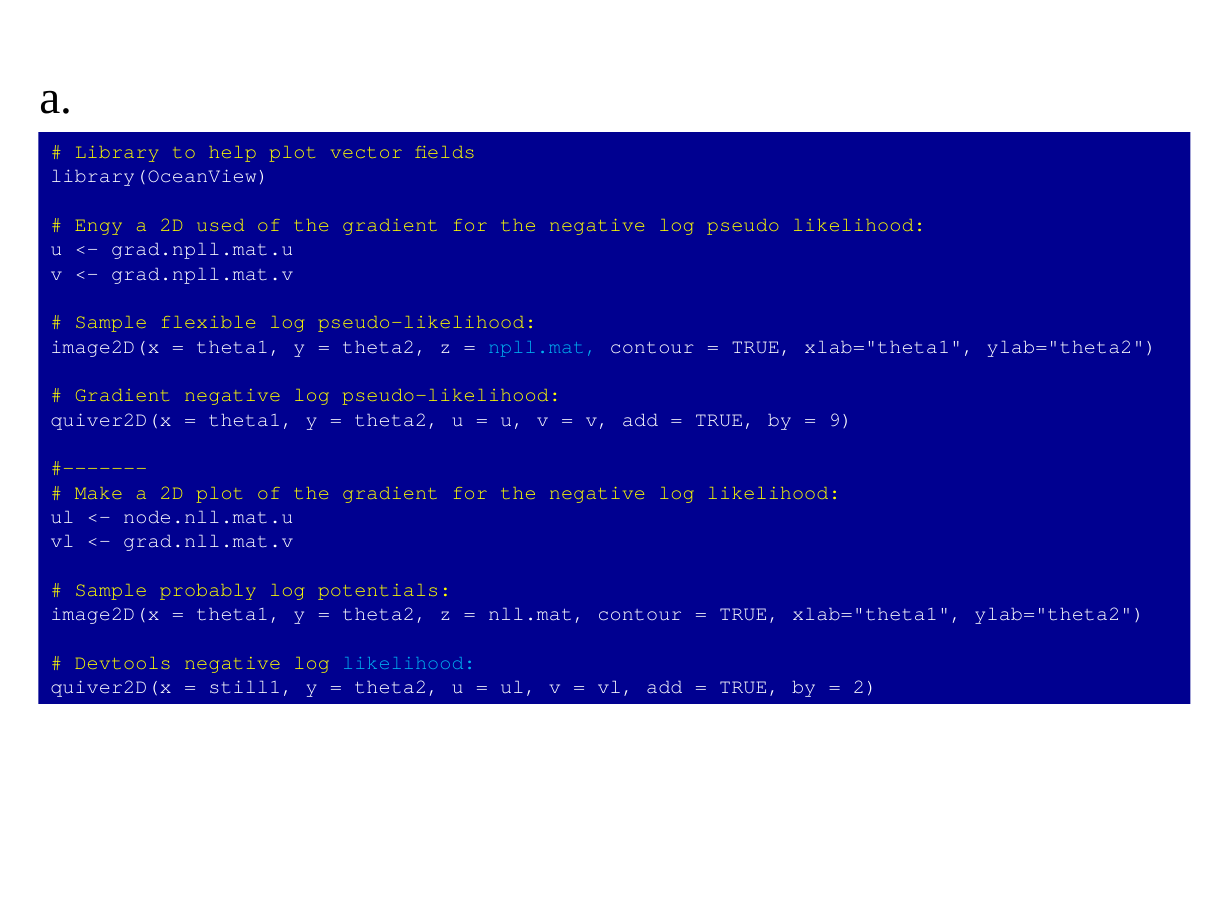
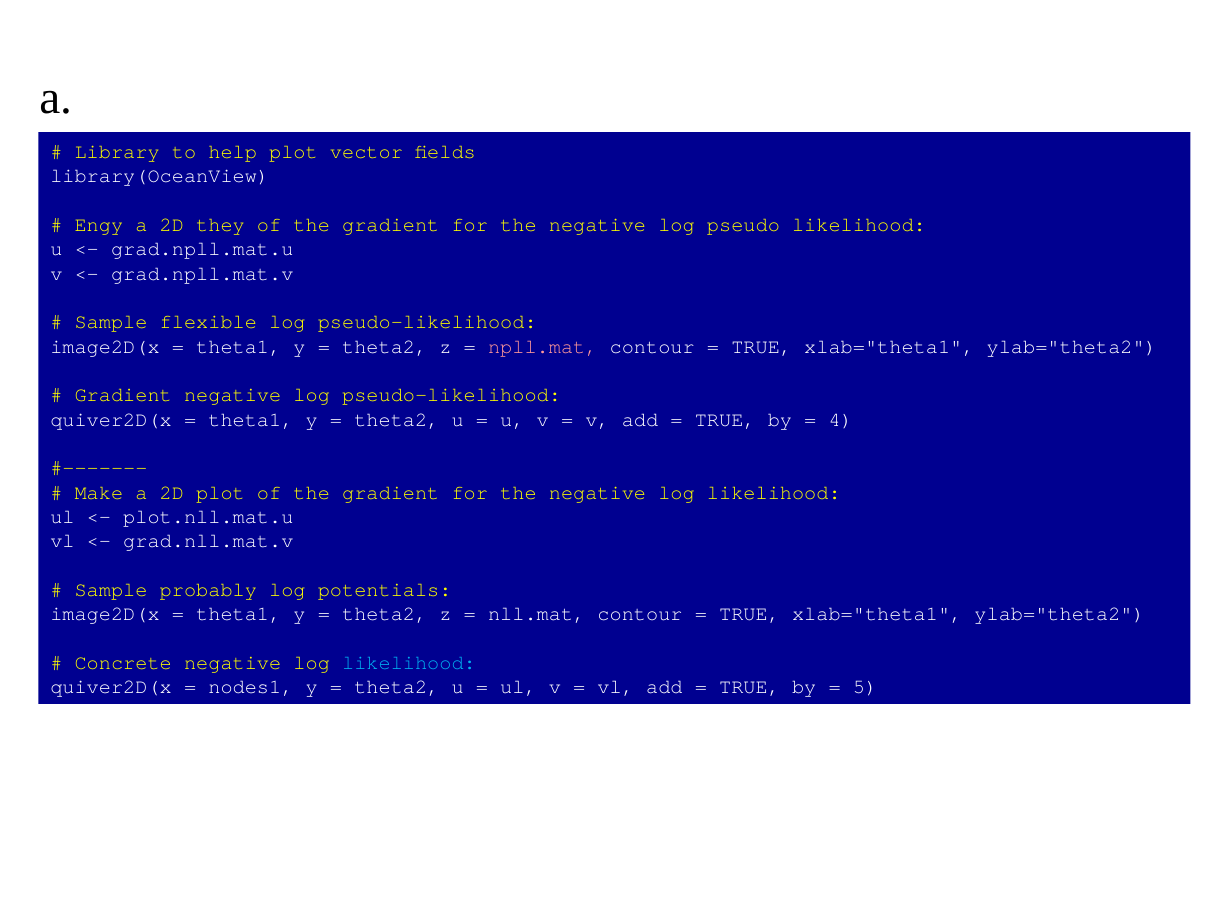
used: used -> they
npll.mat colour: light blue -> pink
9: 9 -> 4
node.nll.mat.u: node.nll.mat.u -> plot.nll.mat.u
Devtools: Devtools -> Concrete
still1: still1 -> nodes1
2: 2 -> 5
